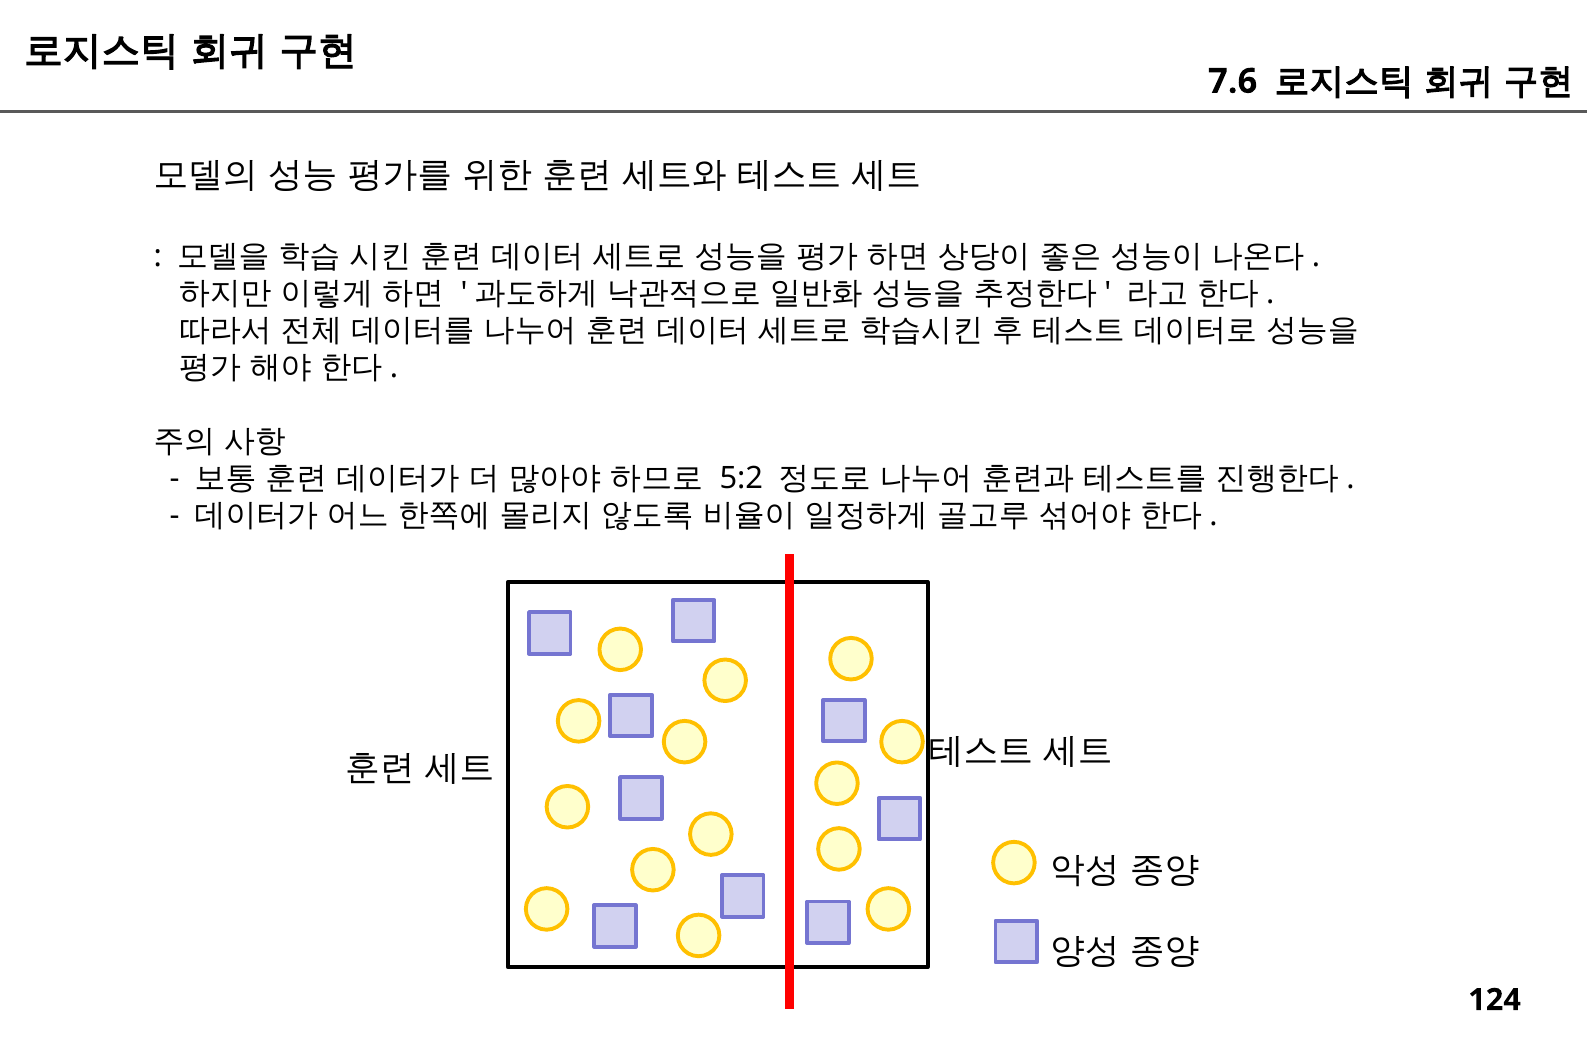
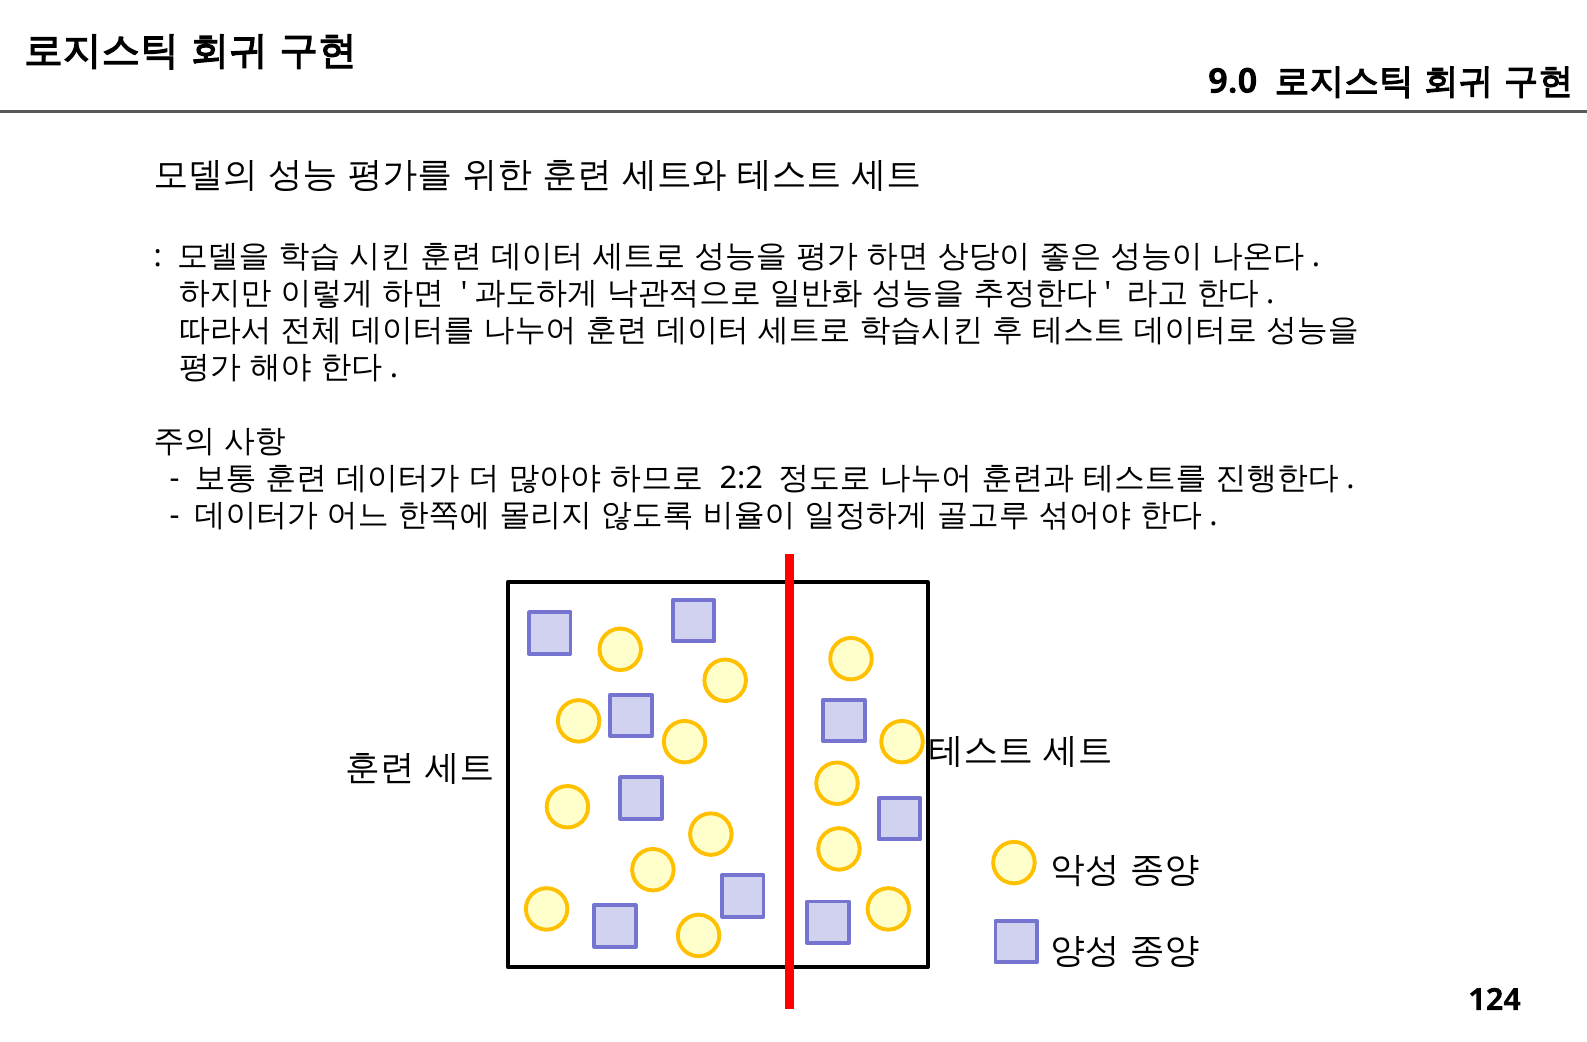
7.6: 7.6 -> 9.0
5:2: 5:2 -> 2:2
